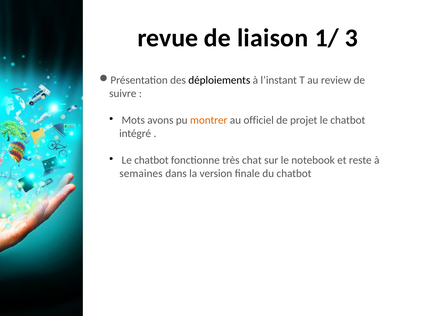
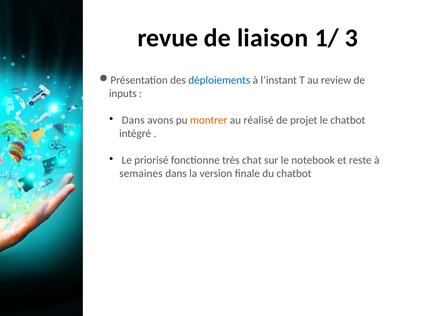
déploiements colour: black -> blue
suivre: suivre -> inputs
Mots at (133, 120): Mots -> Dans
officiel: officiel -> réalisé
chatbot at (151, 161): chatbot -> priorisé
